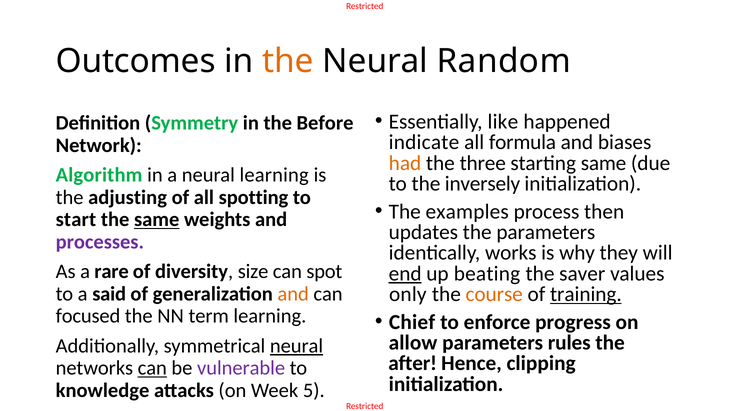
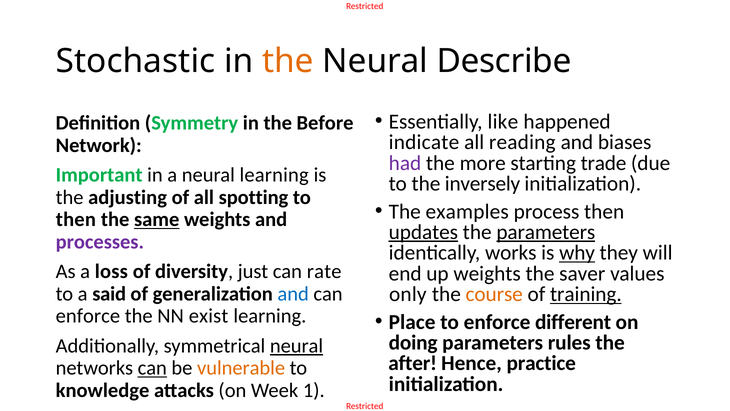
Outcomes: Outcomes -> Stochastic
Random: Random -> Describe
formula: formula -> reading
had colour: orange -> purple
three: three -> more
starting same: same -> trade
Algorithm: Algorithm -> Important
start at (76, 219): start -> then
updates underline: none -> present
parameters at (546, 232) underline: none -> present
why underline: none -> present
rare: rare -> loss
size: size -> just
spot: spot -> rate
end underline: present -> none
up beating: beating -> weights
and at (293, 294) colour: orange -> blue
focused at (88, 316): focused -> enforce
term: term -> exist
Chief: Chief -> Place
progress: progress -> different
allow: allow -> doing
clipping: clipping -> practice
vulnerable colour: purple -> orange
5: 5 -> 1
